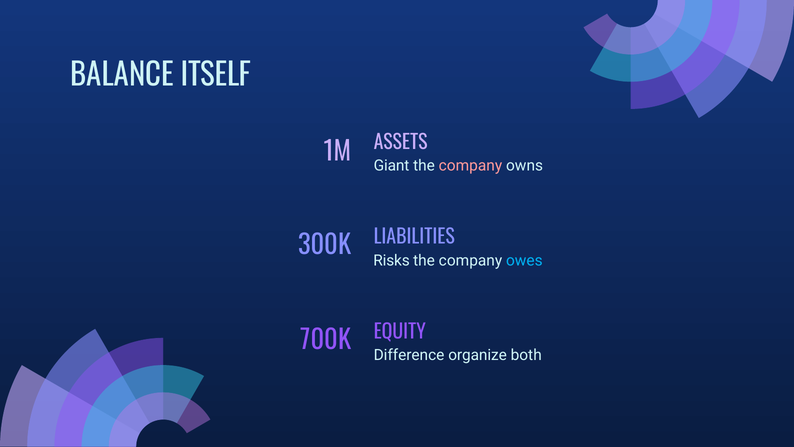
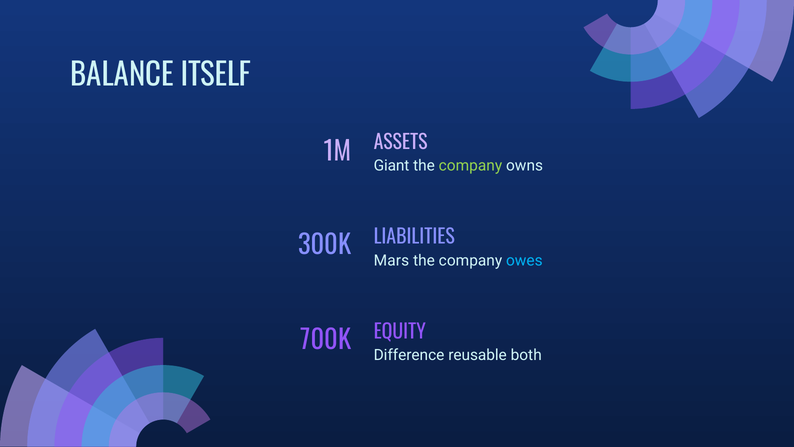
company at (470, 165) colour: pink -> light green
Risks: Risks -> Mars
organize: organize -> reusable
